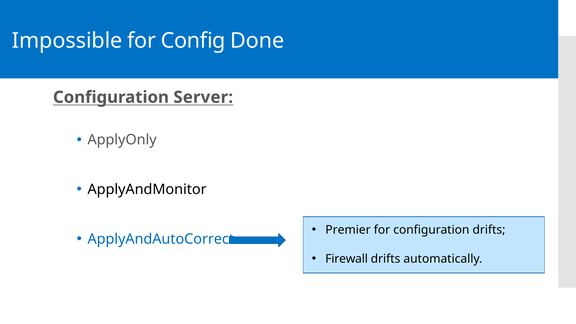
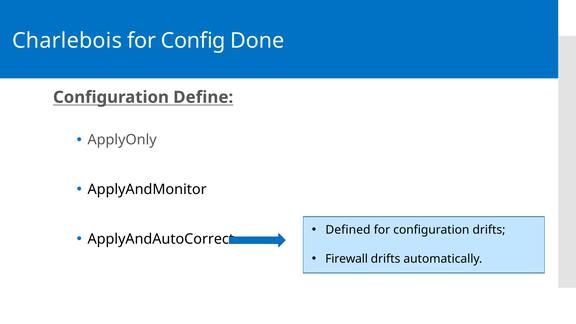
Impossible: Impossible -> Charlebois
Server: Server -> Define
Premier: Premier -> Defined
ApplyAndAutoCorrect colour: blue -> black
